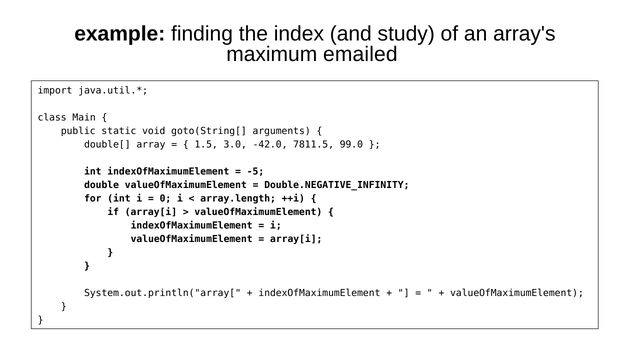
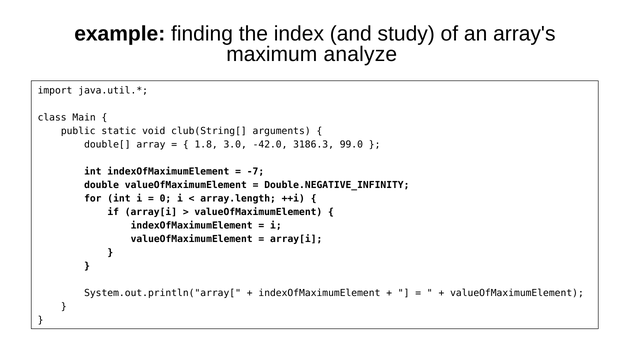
emailed: emailed -> analyze
goto(String[: goto(String[ -> club(String[
1.5: 1.5 -> 1.8
7811.5: 7811.5 -> 3186.3
-5: -5 -> -7
